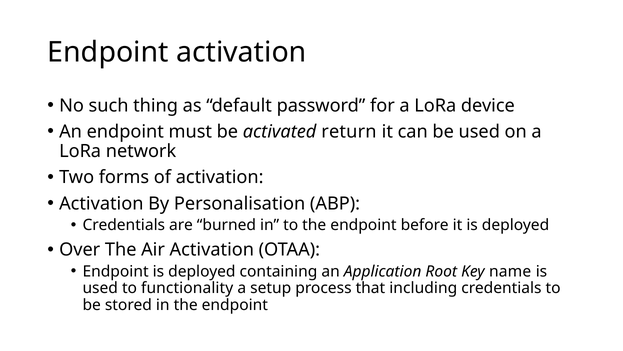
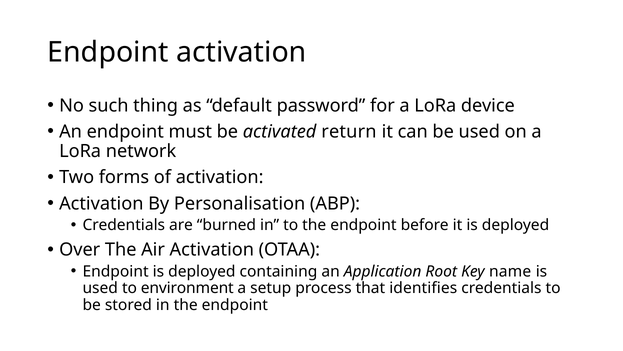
functionality: functionality -> environment
including: including -> identifies
